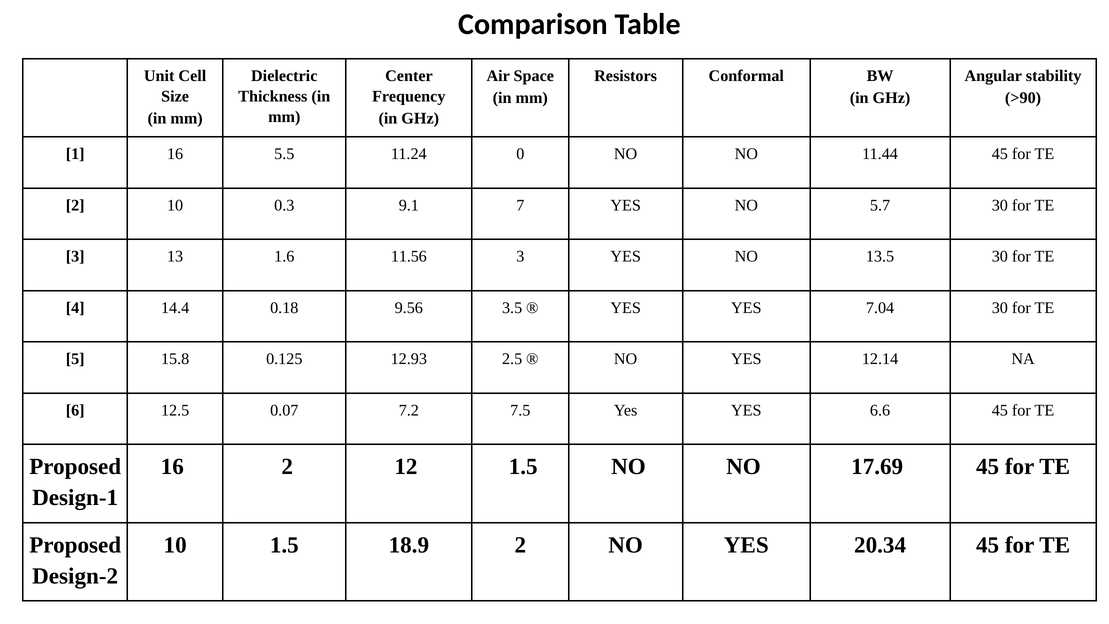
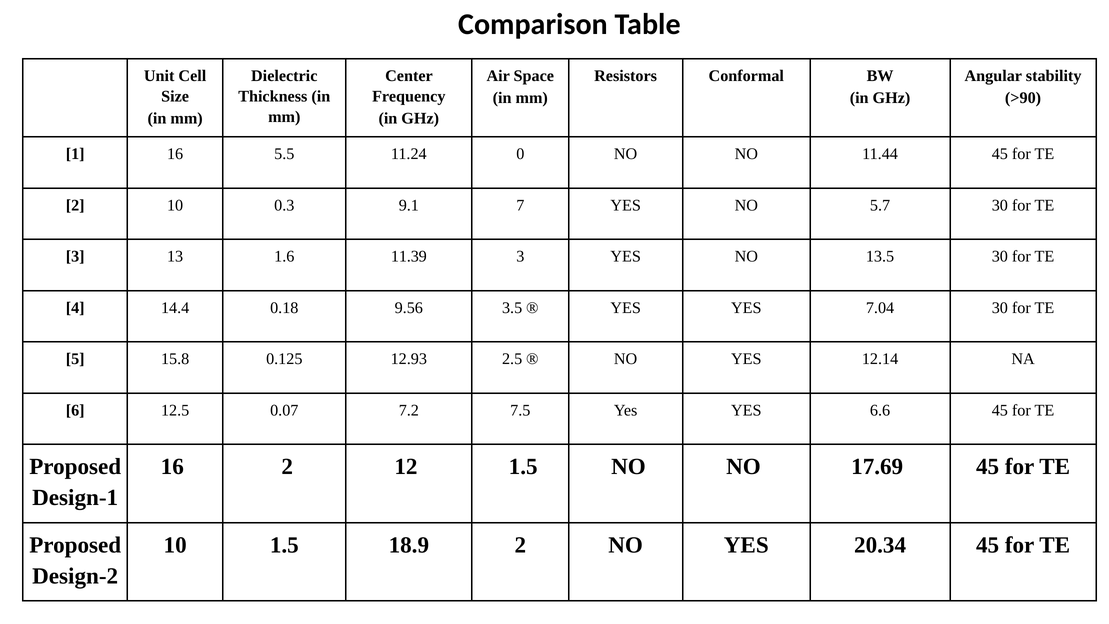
11.56: 11.56 -> 11.39
